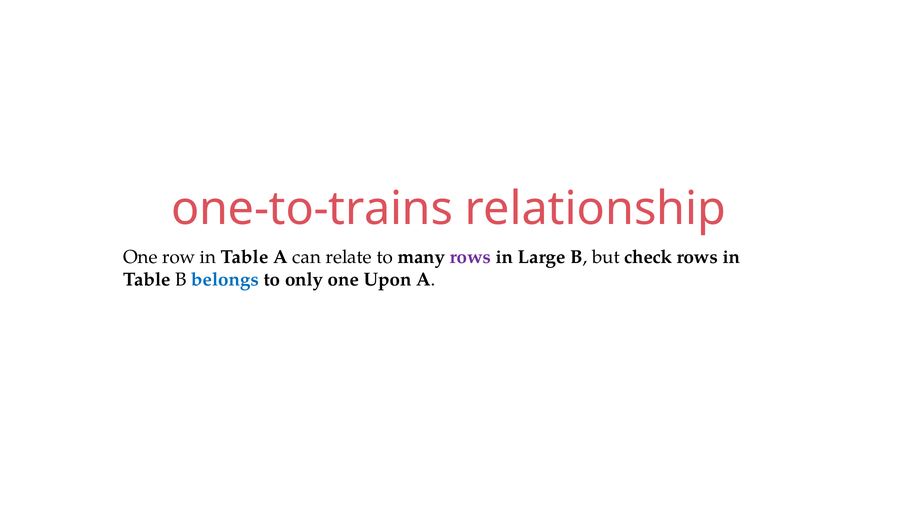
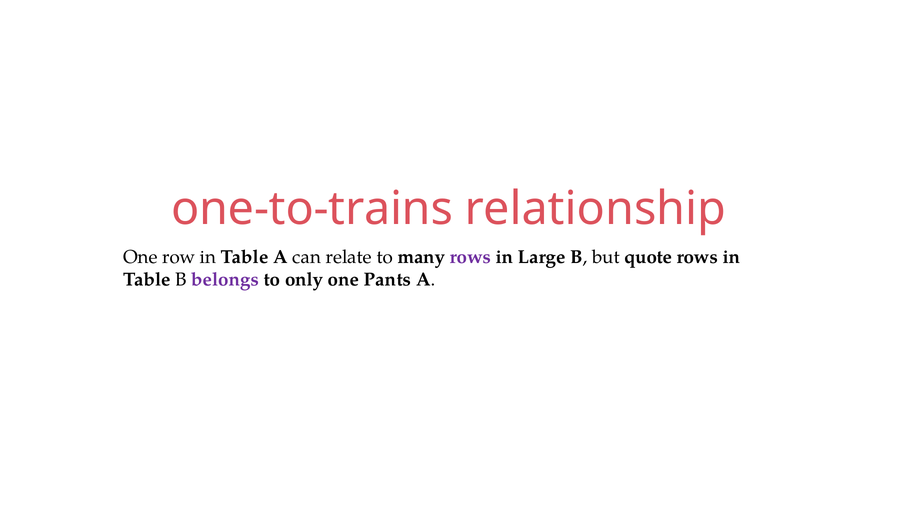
check: check -> quote
belongs colour: blue -> purple
Upon: Upon -> Pants
